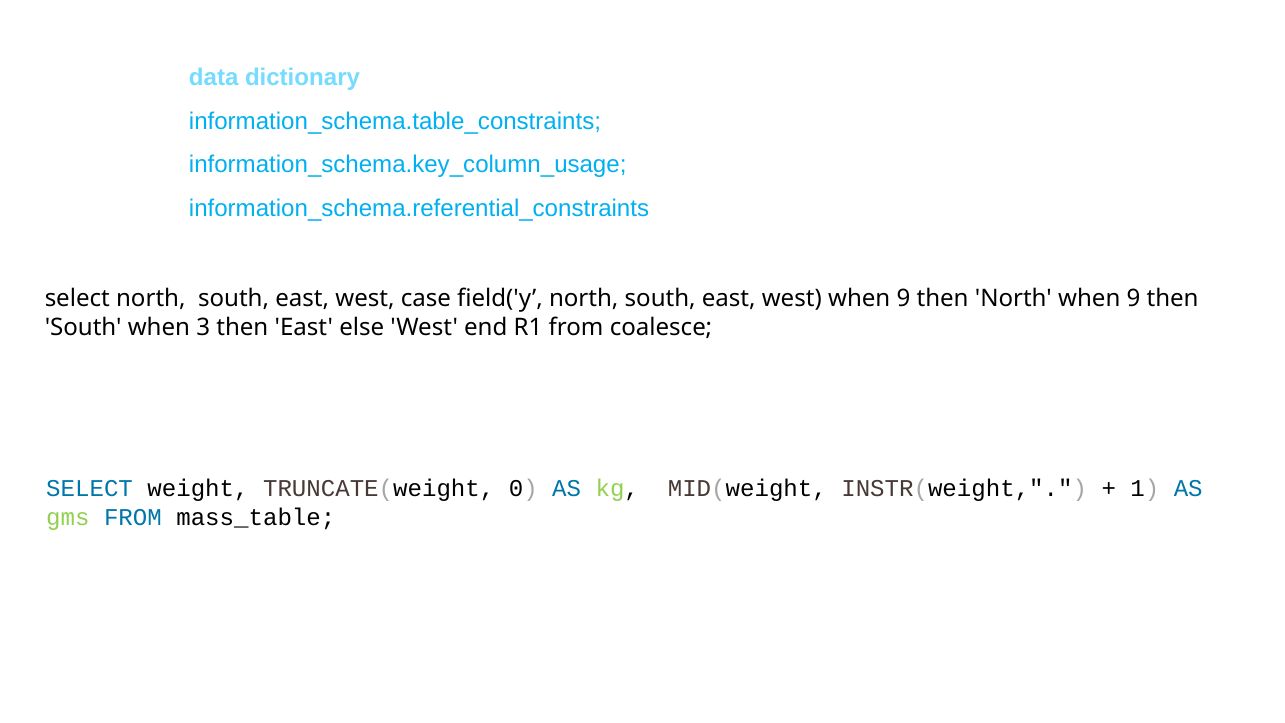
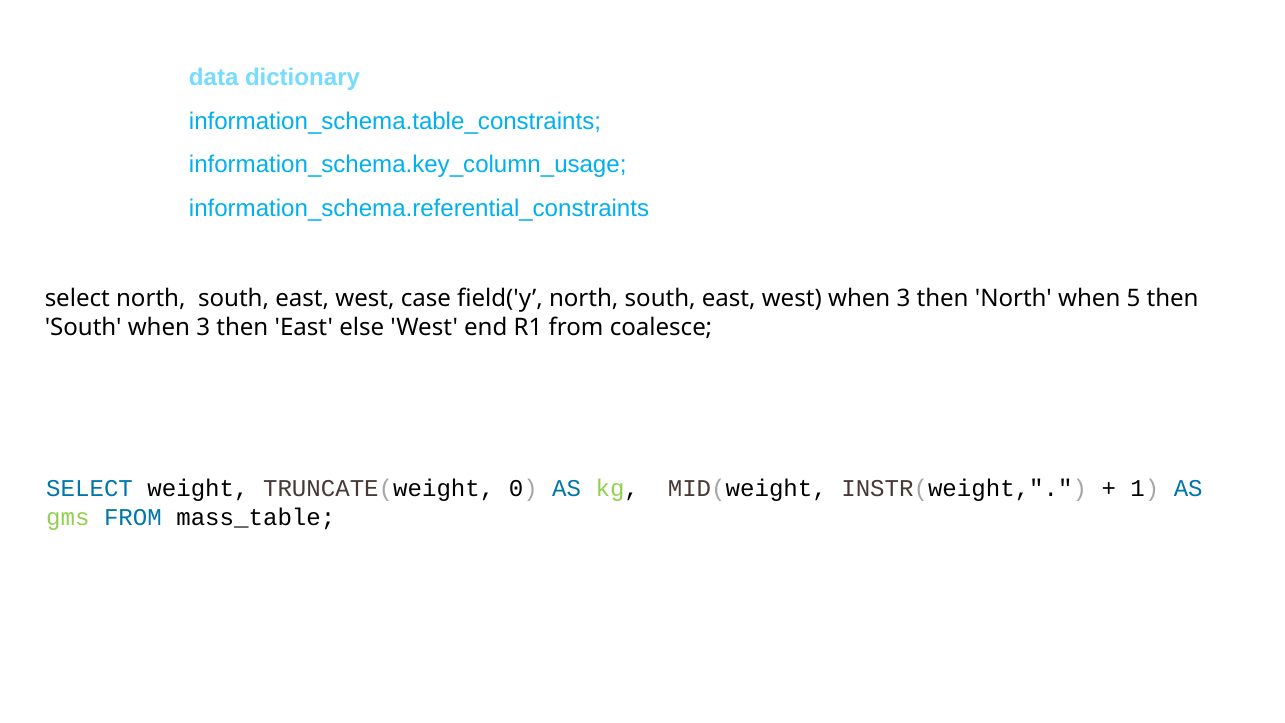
west when 9: 9 -> 3
North when 9: 9 -> 5
